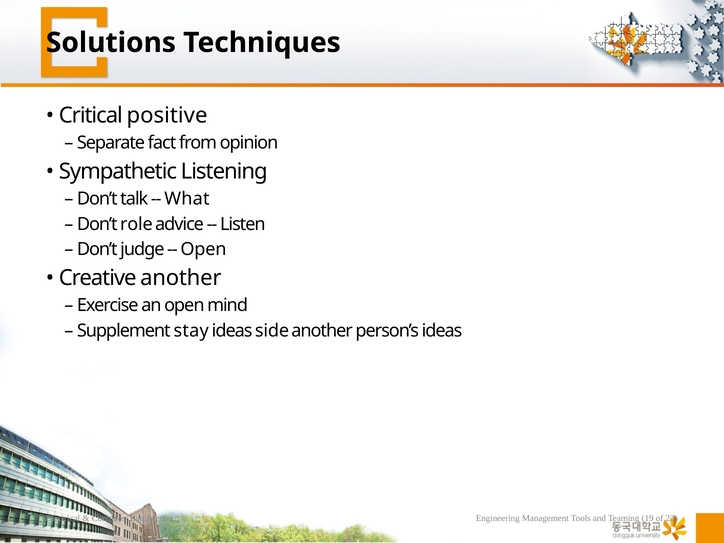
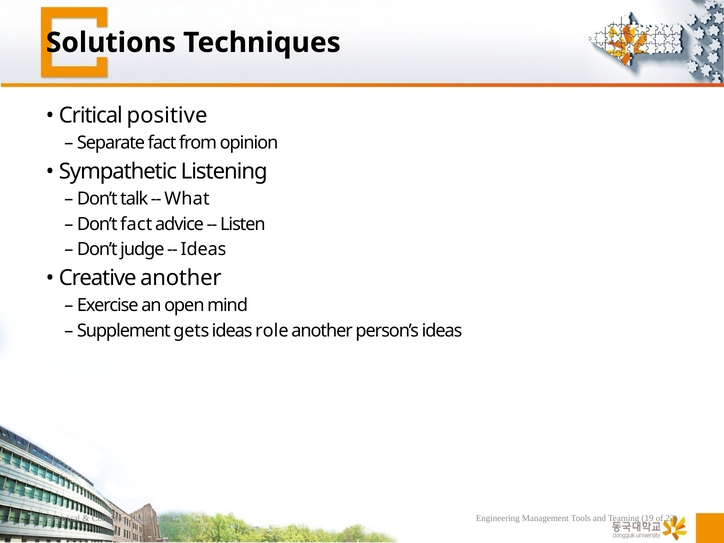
Don’t role: role -> fact
Open at (203, 249): Open -> Ideas
stay: stay -> gets
side: side -> role
